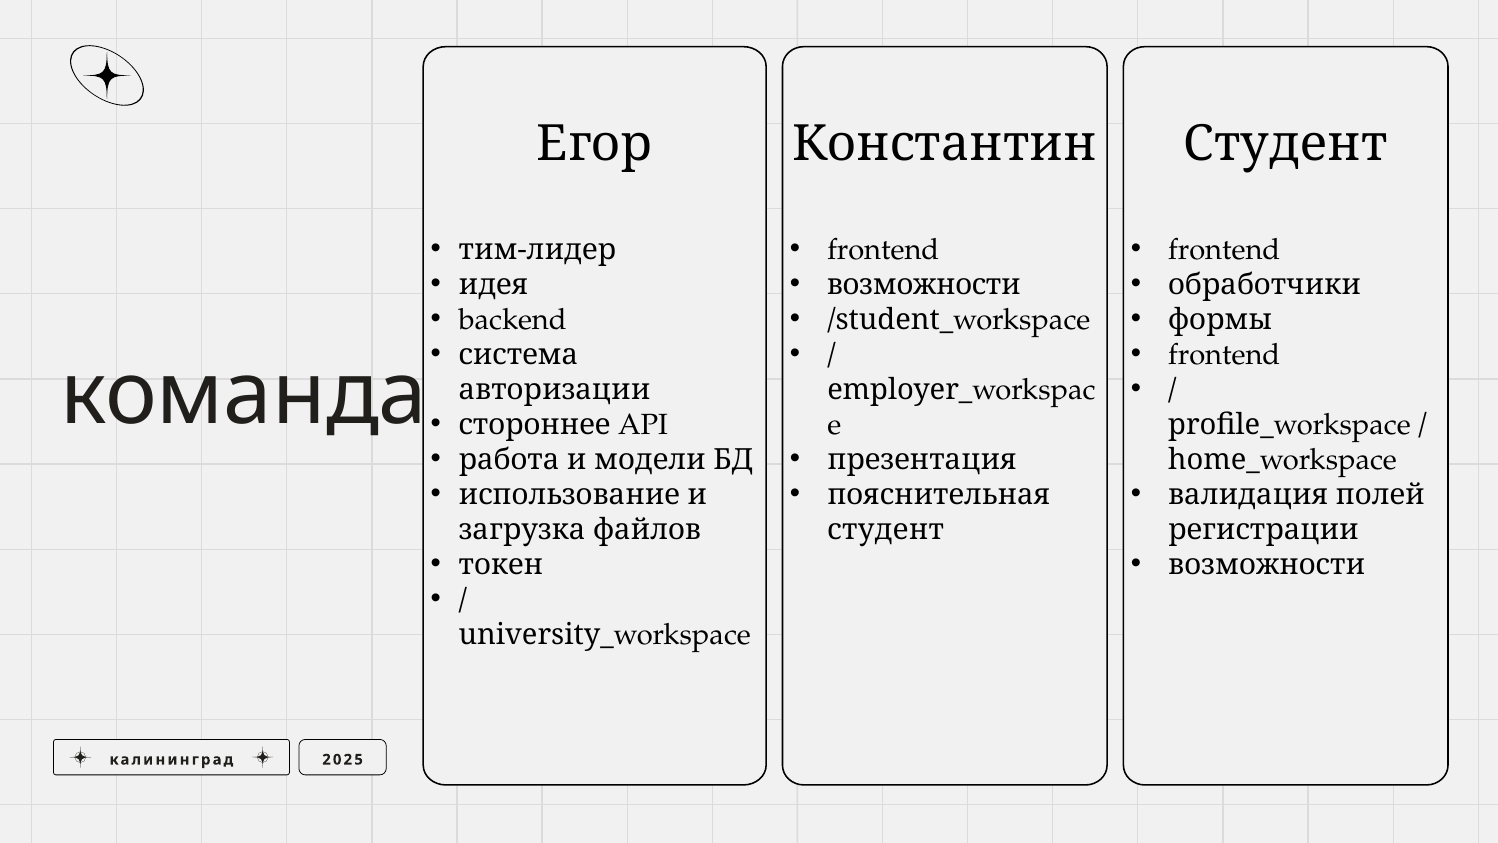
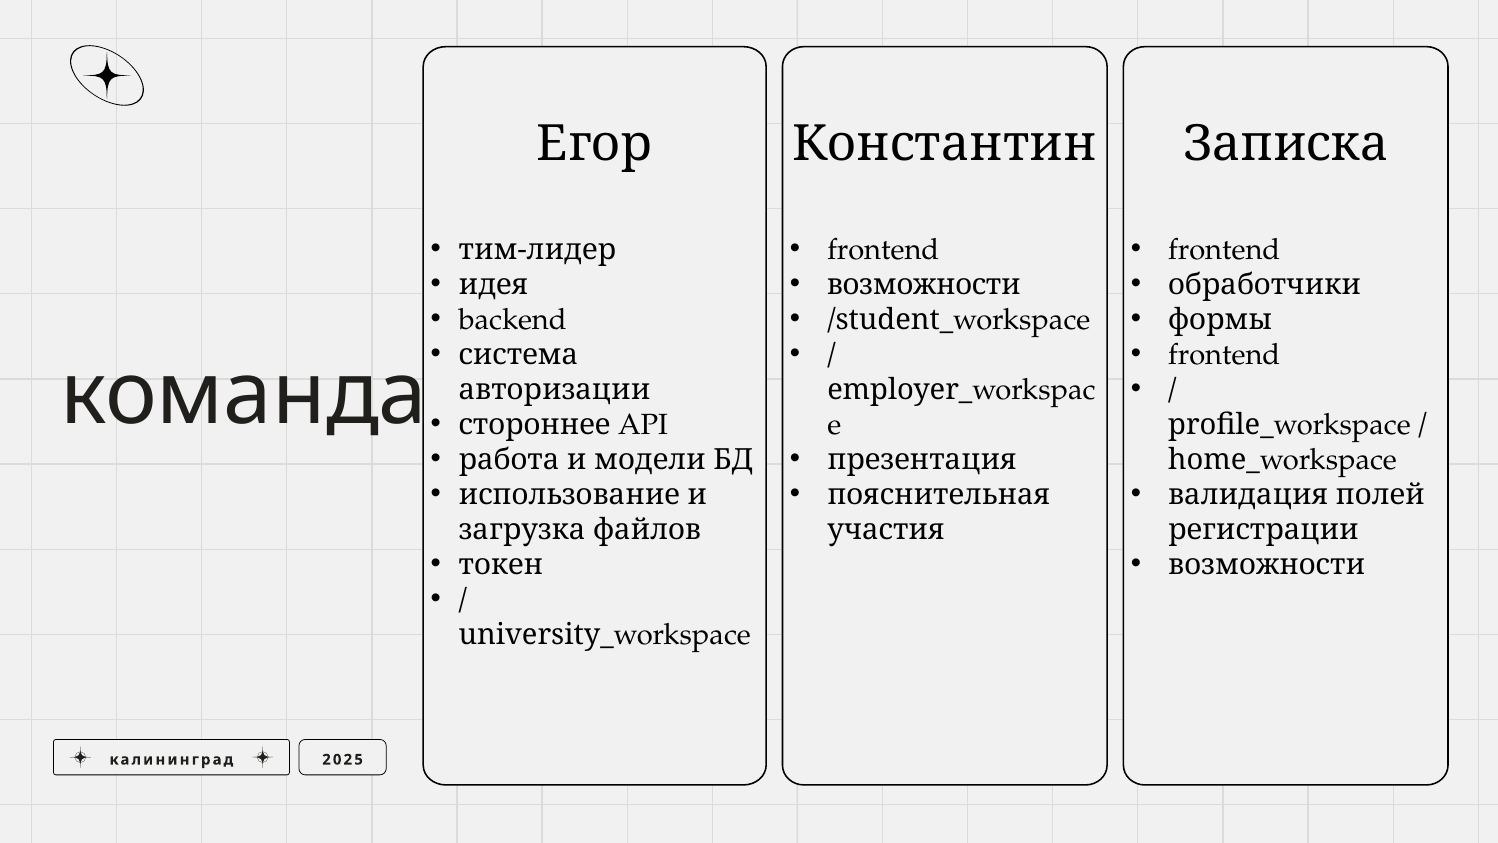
Студент at (1286, 144): Студент -> Записка
студент at (886, 529): студент -> участия
